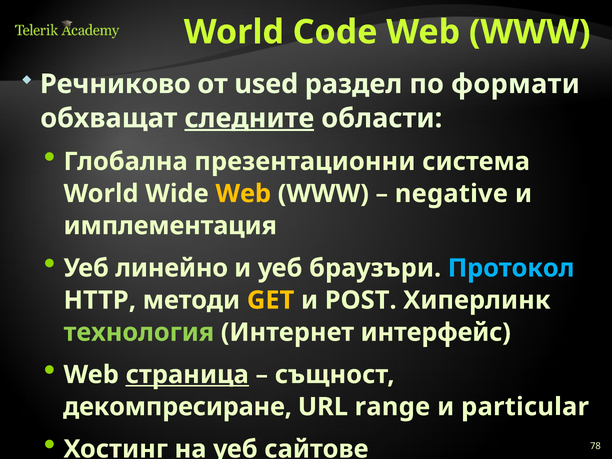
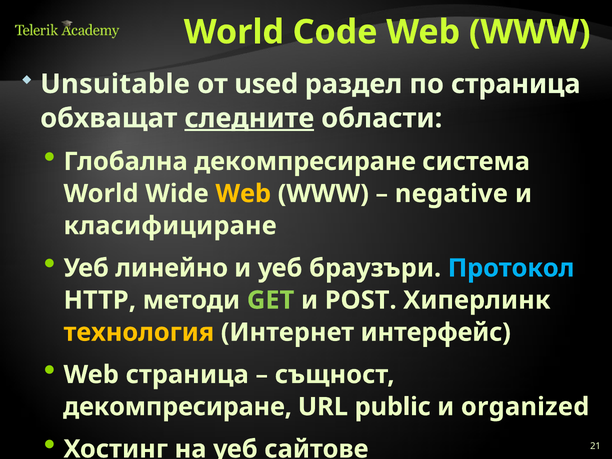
Речниково: Речниково -> Unsuitable
по формати: формати -> страница
Глобална презентационни: презентационни -> декомпресиране
имплементация: имплементация -> класифициране
GET colour: yellow -> light green
технология colour: light green -> yellow
страница at (187, 375) underline: present -> none
range: range -> public
particular: particular -> organized
78: 78 -> 21
